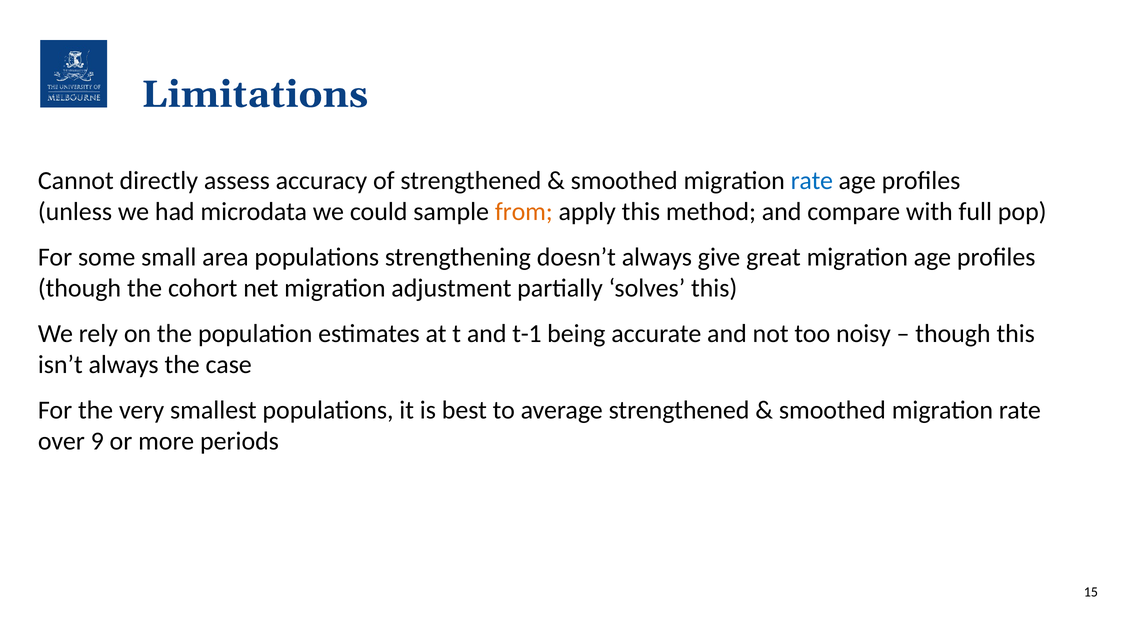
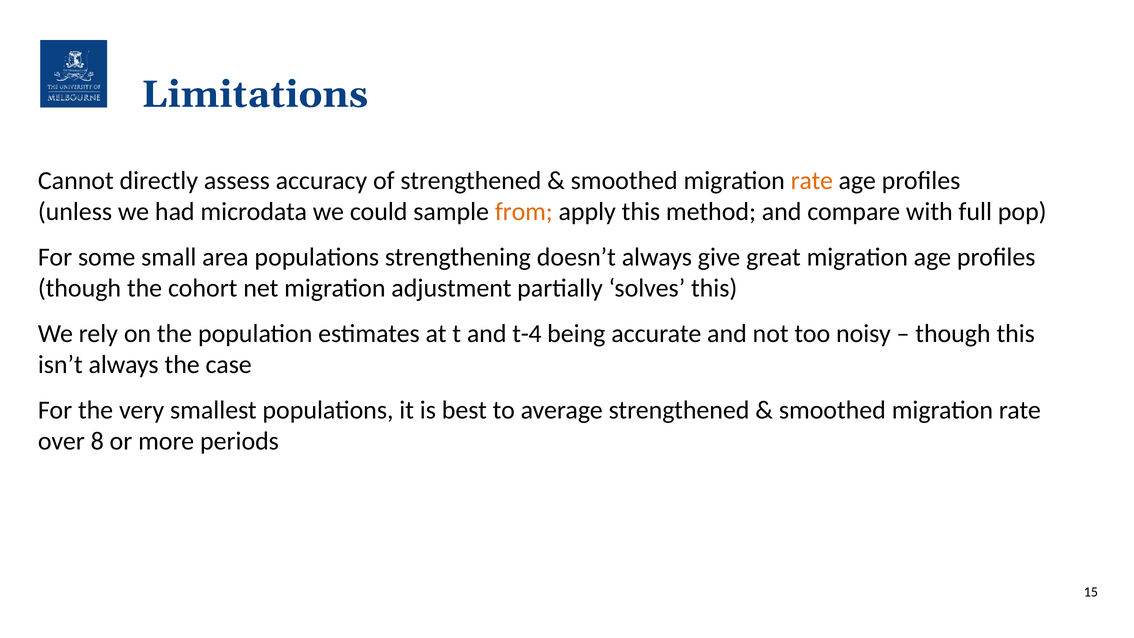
rate at (812, 181) colour: blue -> orange
t-1: t-1 -> t-4
9: 9 -> 8
